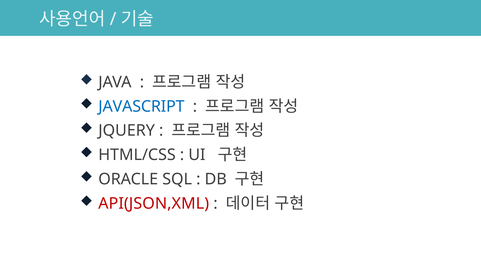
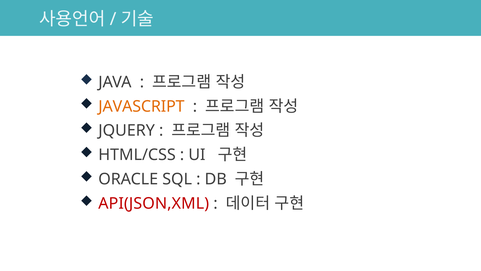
JAVASCRIPT colour: blue -> orange
